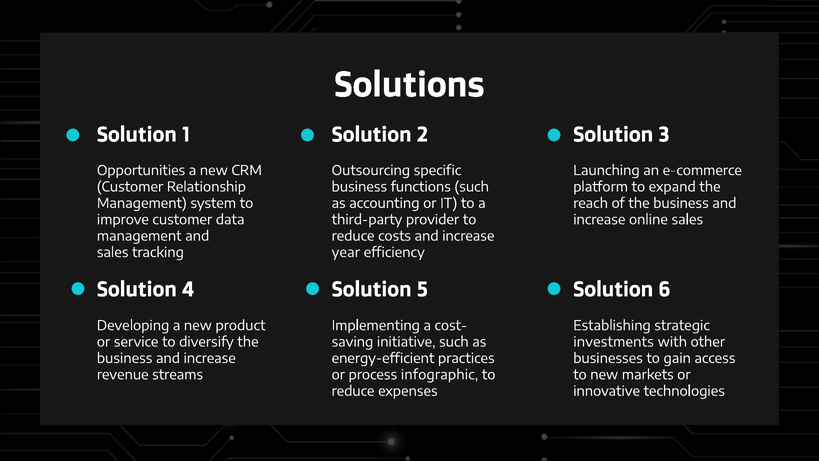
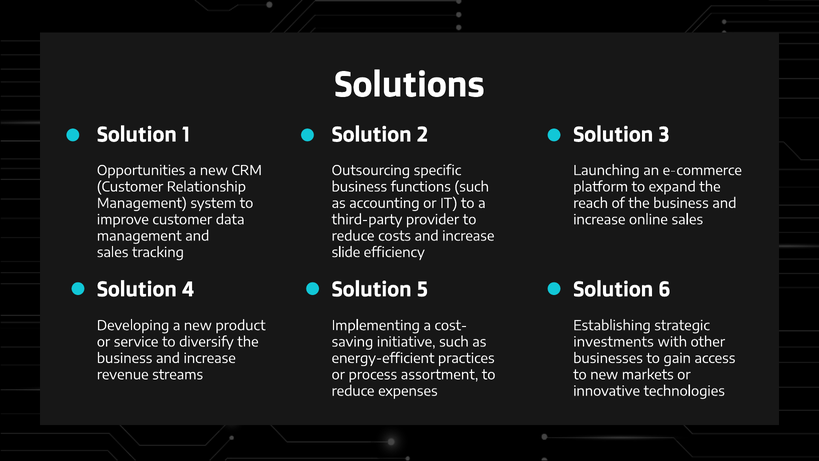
year: year -> slide
infographic: infographic -> assortment
